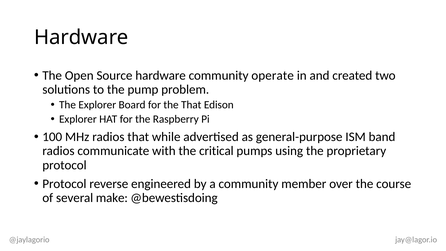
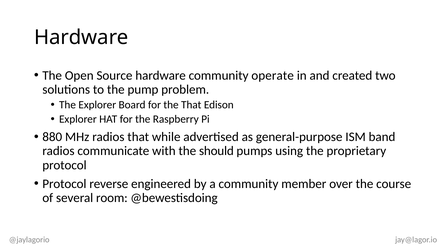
100: 100 -> 880
critical: critical -> should
make: make -> room
